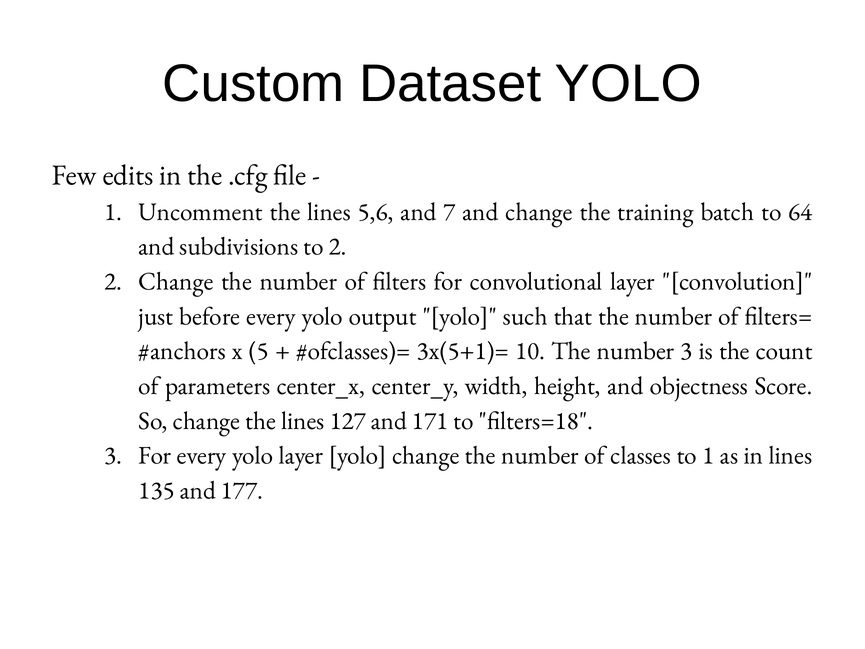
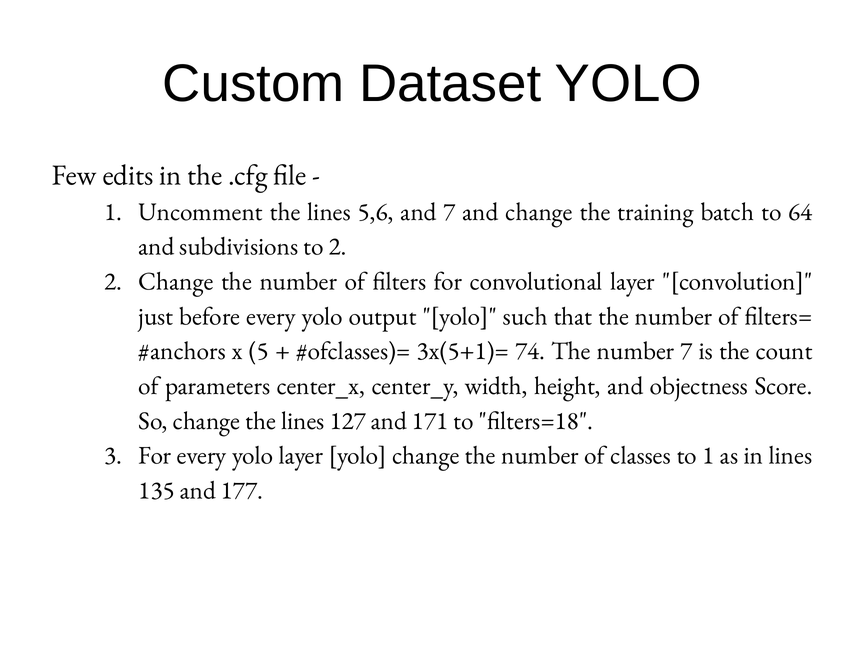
10: 10 -> 74
number 3: 3 -> 7
